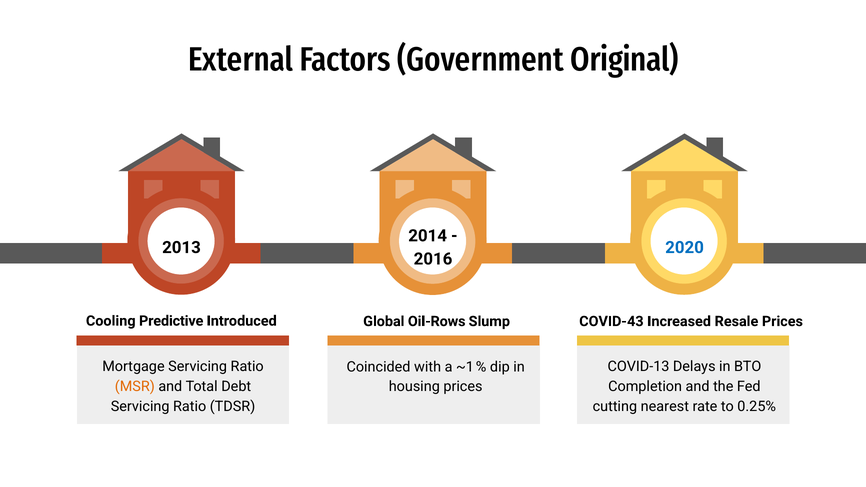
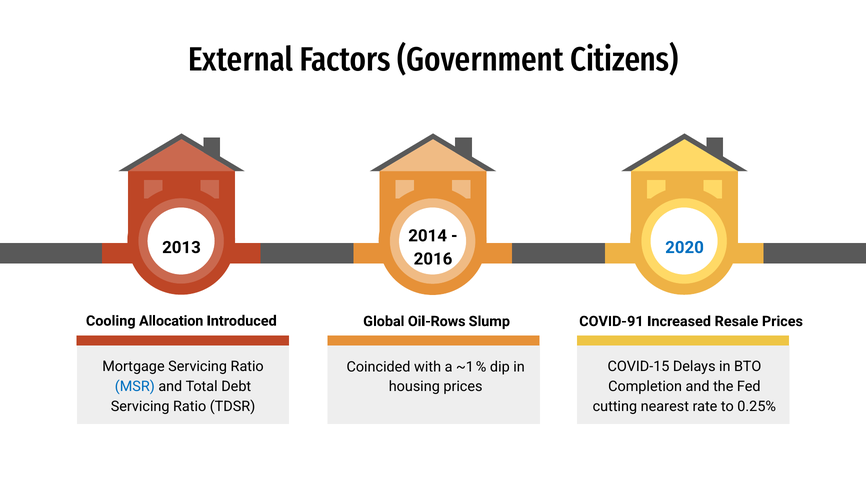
Original: Original -> Citizens
Predictive: Predictive -> Allocation
COVID-43: COVID-43 -> COVID-91
COVID-13: COVID-13 -> COVID-15
MSR colour: orange -> blue
